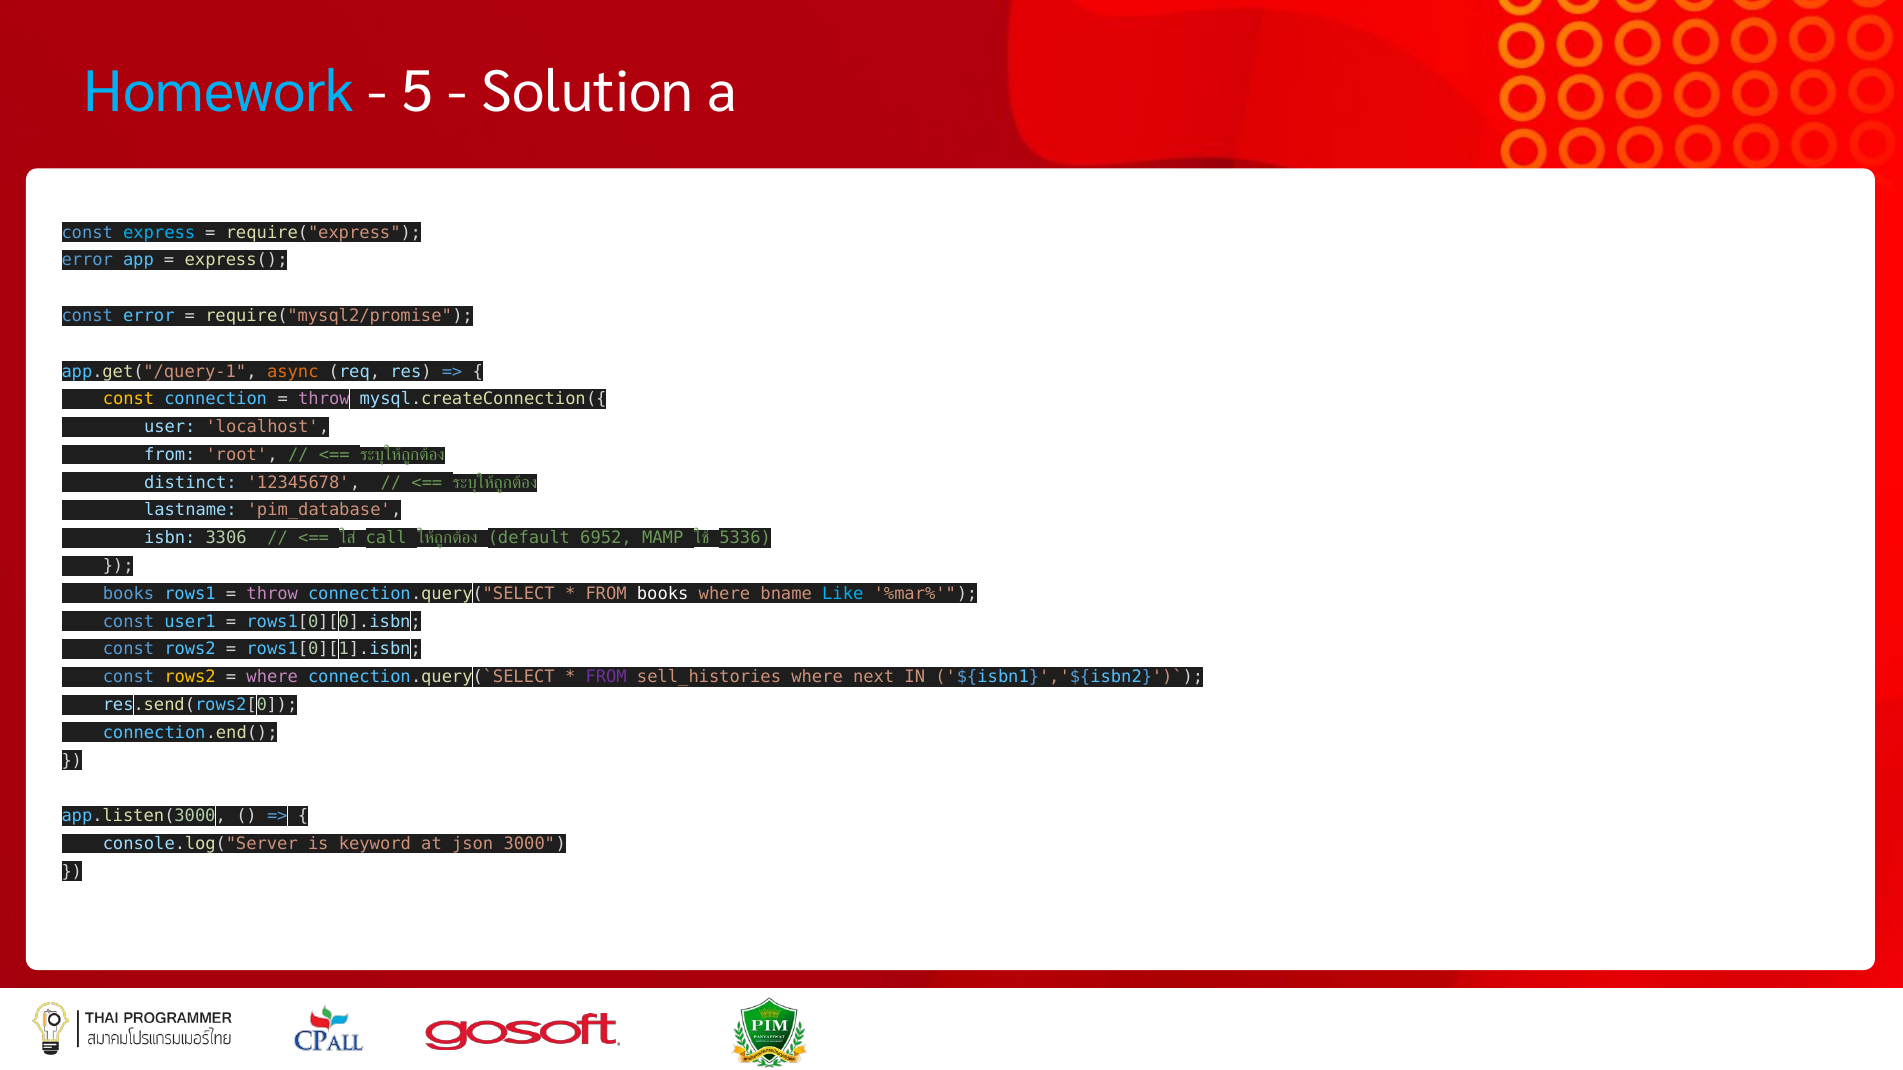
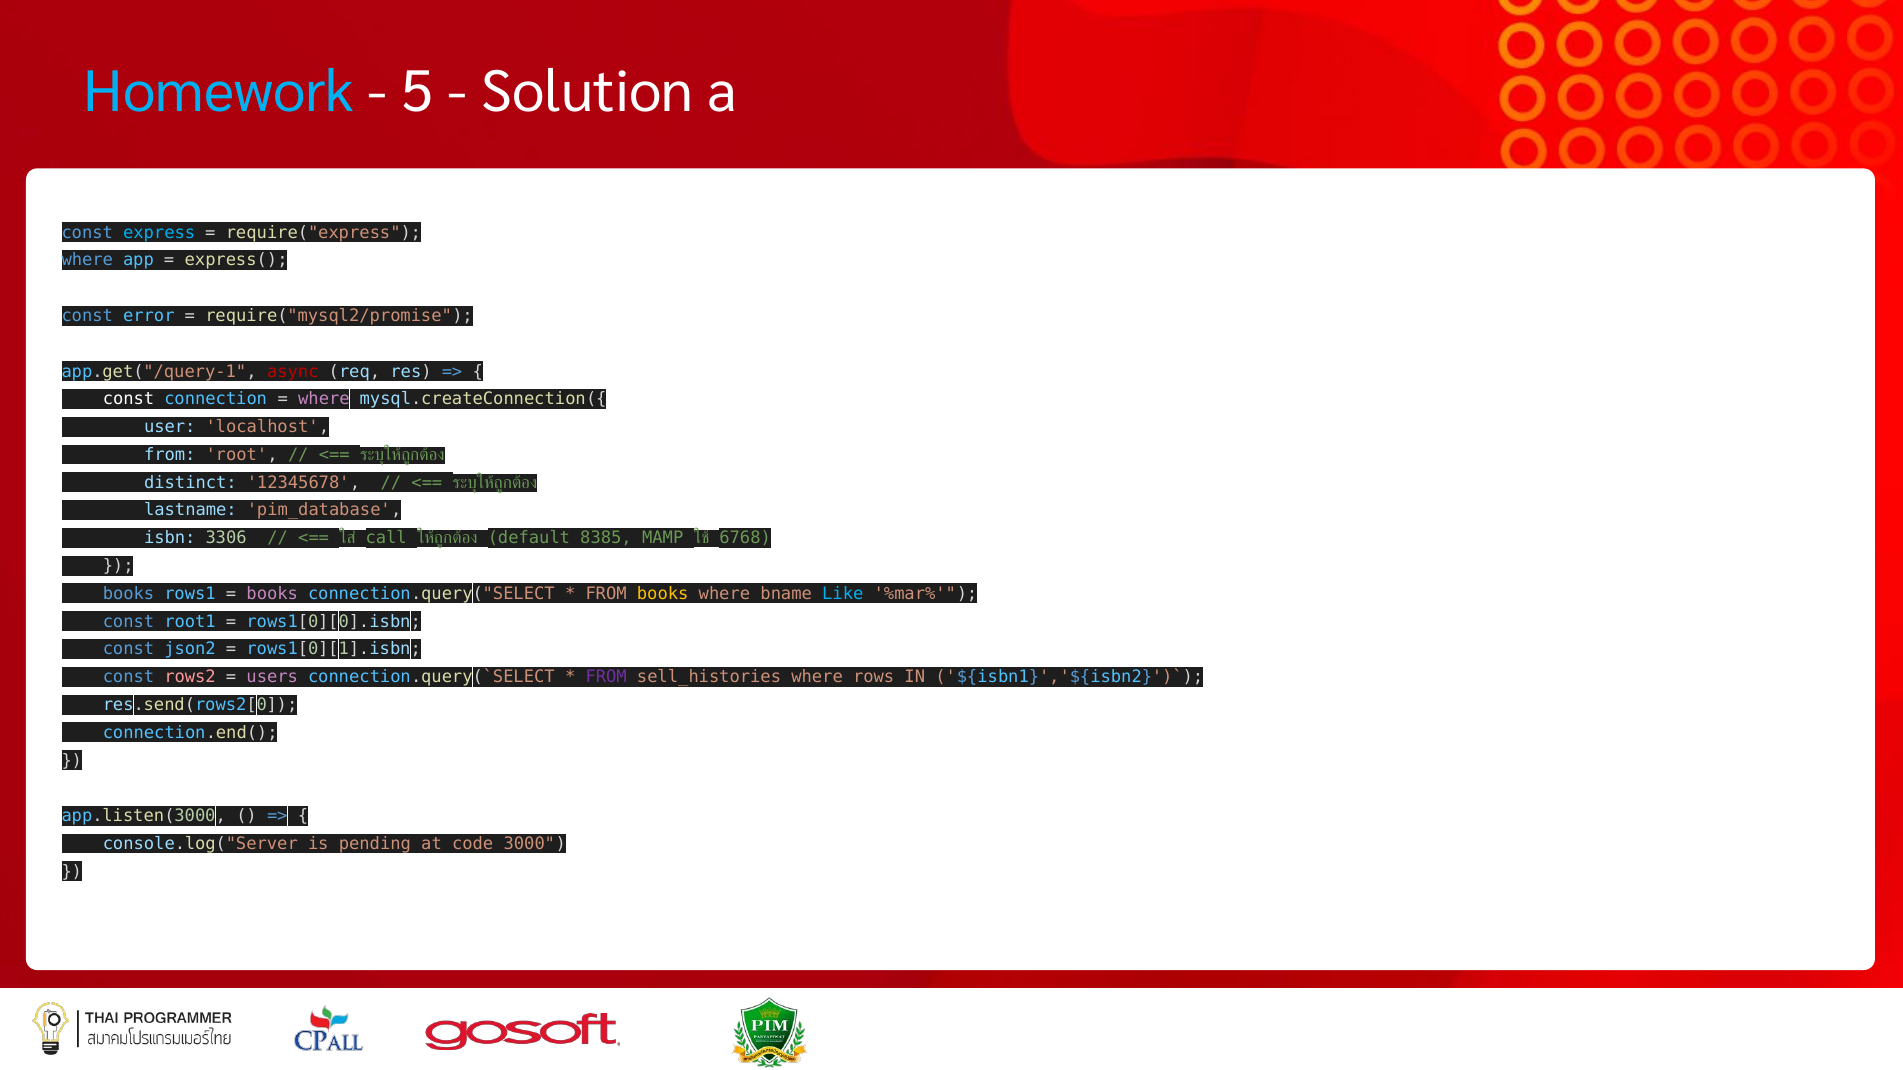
error at (87, 260): error -> where
async colour: orange -> red
const at (129, 399) colour: yellow -> white
throw at (324, 399): throw -> where
6952: 6952 -> 8385
5336: 5336 -> 6768
throw at (272, 594): throw -> books
books at (663, 594) colour: white -> yellow
user1: user1 -> root1
rows2 at (190, 650): rows2 -> json2
rows2 at (190, 677) colour: yellow -> pink
where at (272, 677): where -> users
next: next -> rows
keyword: keyword -> pending
json: json -> code
